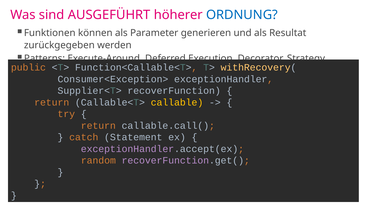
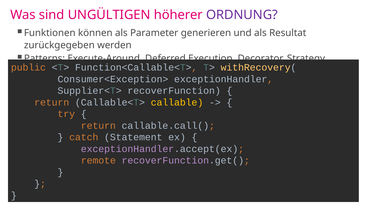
AUSGEFÜHRT: AUSGEFÜHRT -> UNGÜLTIGEN
ORDNUNG colour: blue -> purple
random: random -> remote
